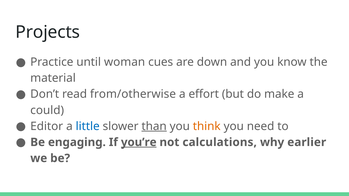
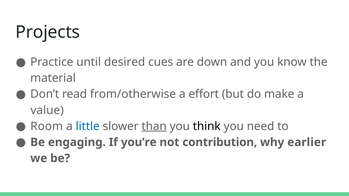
woman: woman -> desired
could: could -> value
Editor: Editor -> Room
think colour: orange -> black
you’re underline: present -> none
calculations: calculations -> contribution
